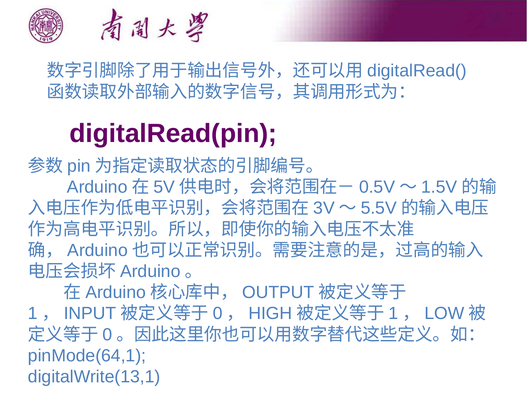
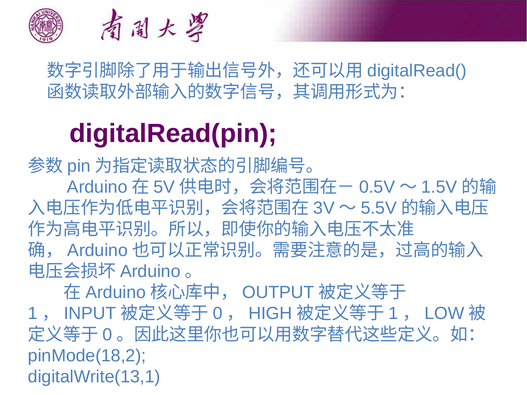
pinMode(64,1: pinMode(64,1 -> pinMode(18,2
